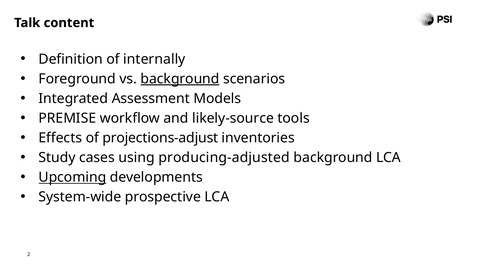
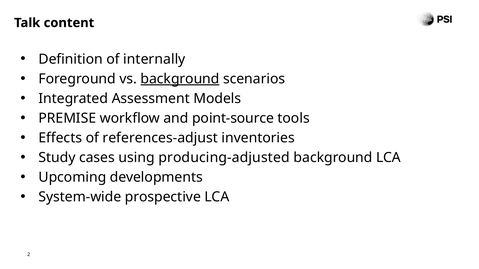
likely-source: likely-source -> point-source
projections-adjust: projections-adjust -> references-adjust
Upcoming underline: present -> none
